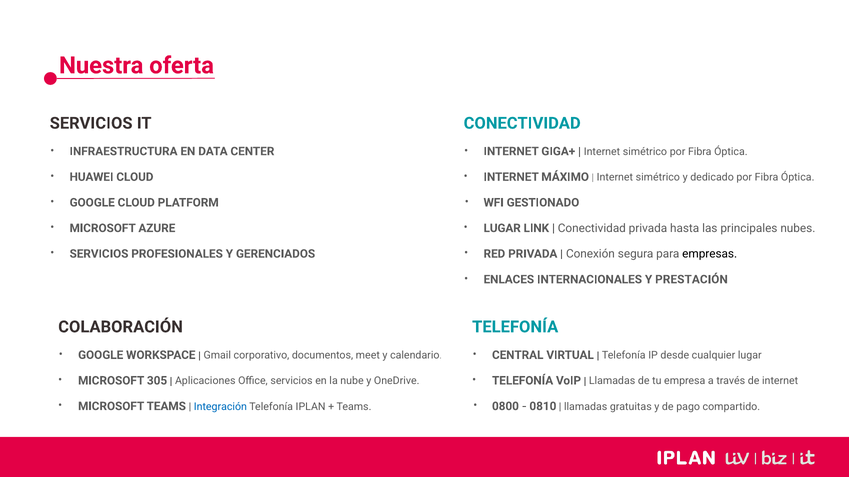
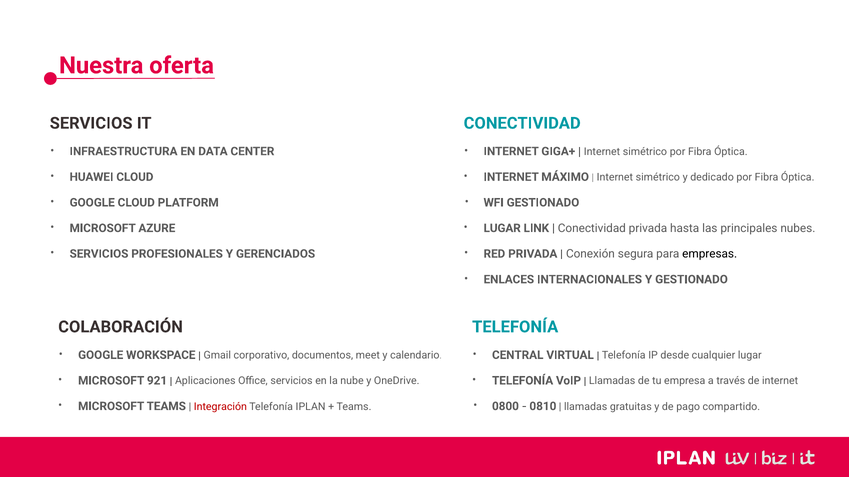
Y PRESTACIÓN: PRESTACIÓN -> GESTIONADO
305: 305 -> 921
Integración colour: blue -> red
